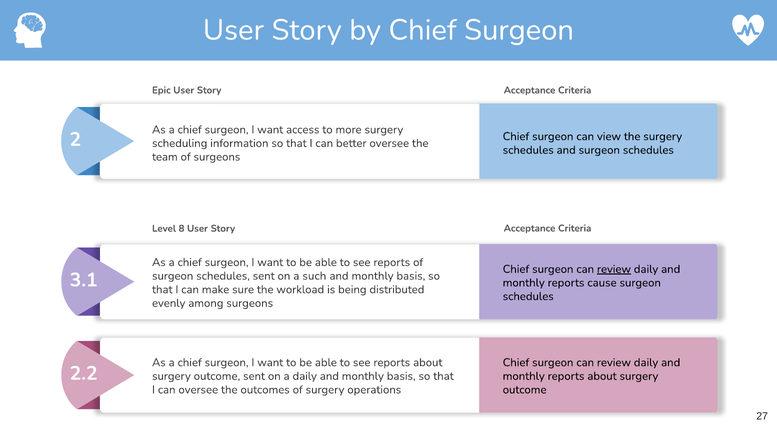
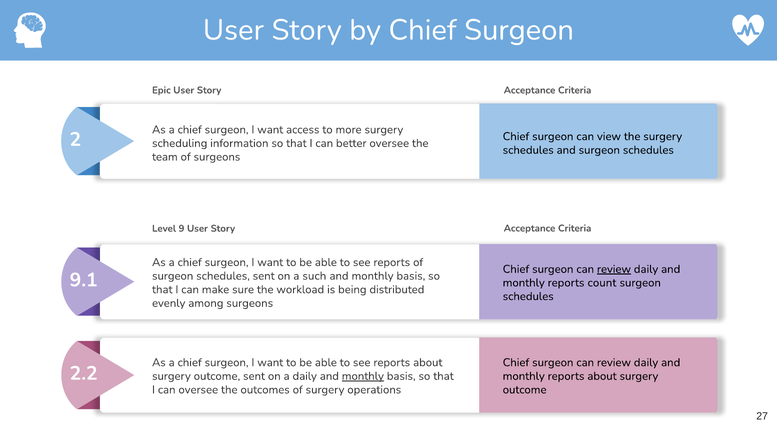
8: 8 -> 9
3.1: 3.1 -> 9.1
cause: cause -> count
monthly at (363, 376) underline: none -> present
